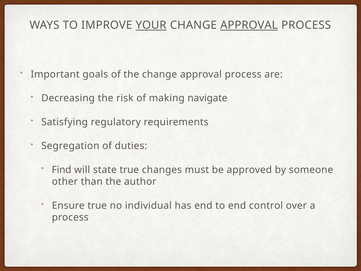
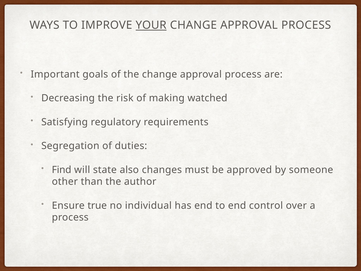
APPROVAL at (249, 25) underline: present -> none
navigate: navigate -> watched
state true: true -> also
